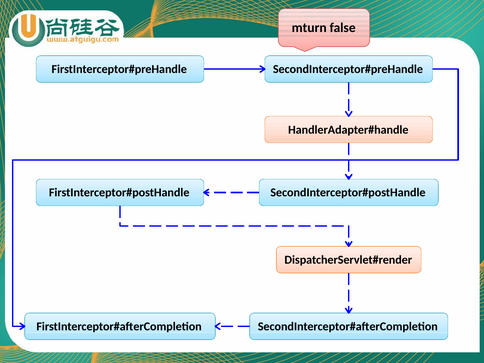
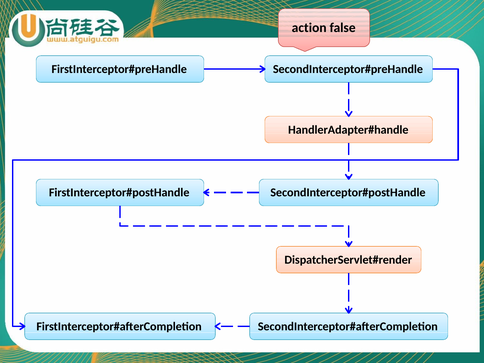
mturn: mturn -> action
